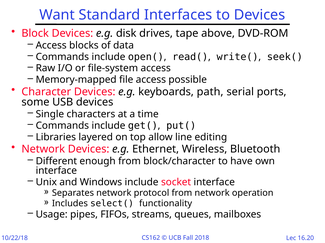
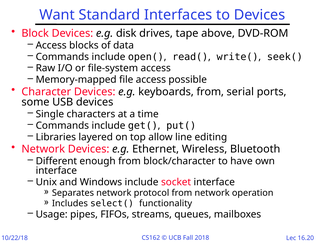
keyboards path: path -> from
